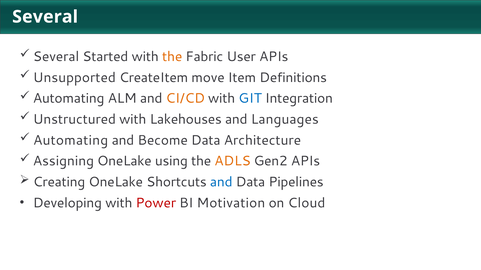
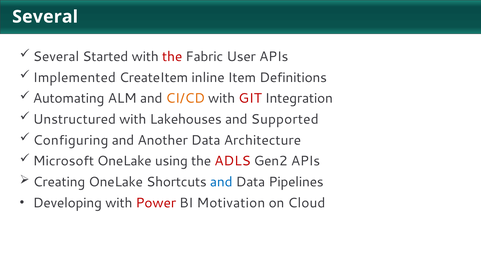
the at (172, 57) colour: orange -> red
Unsupported: Unsupported -> Implemented
move: move -> inline
GIT colour: blue -> red
Languages: Languages -> Supported
Automating at (71, 140): Automating -> Configuring
Become: Become -> Another
Assigning: Assigning -> Microsoft
ADLS colour: orange -> red
